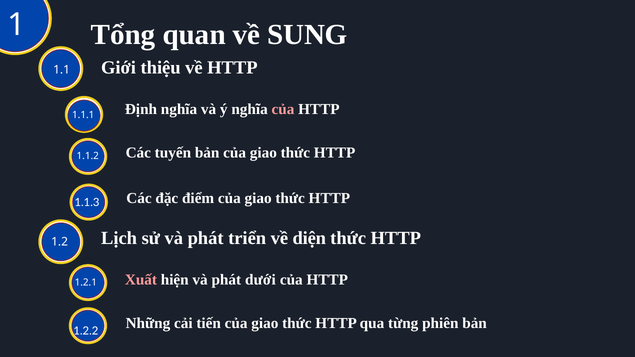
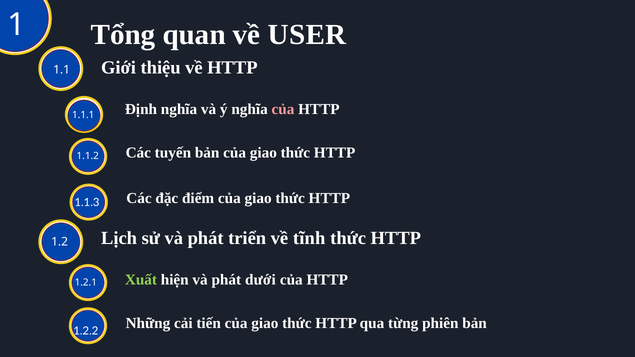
SUNG: SUNG -> USER
diện: diện -> tĩnh
Xuất colour: pink -> light green
